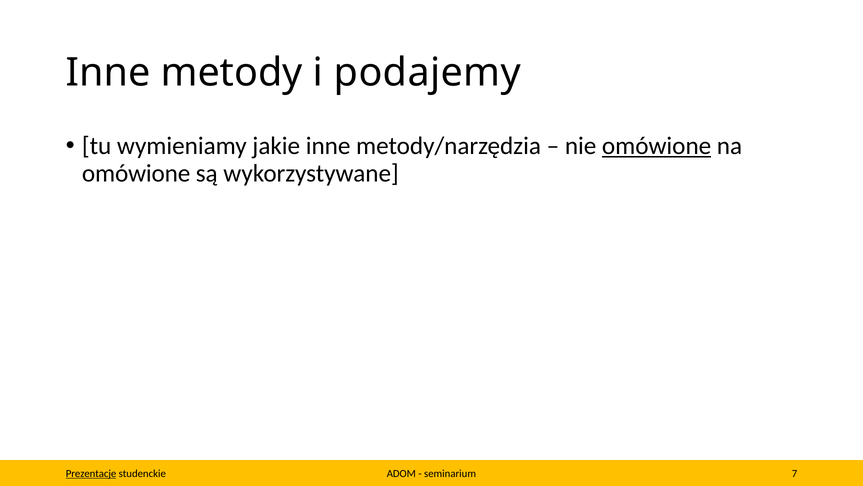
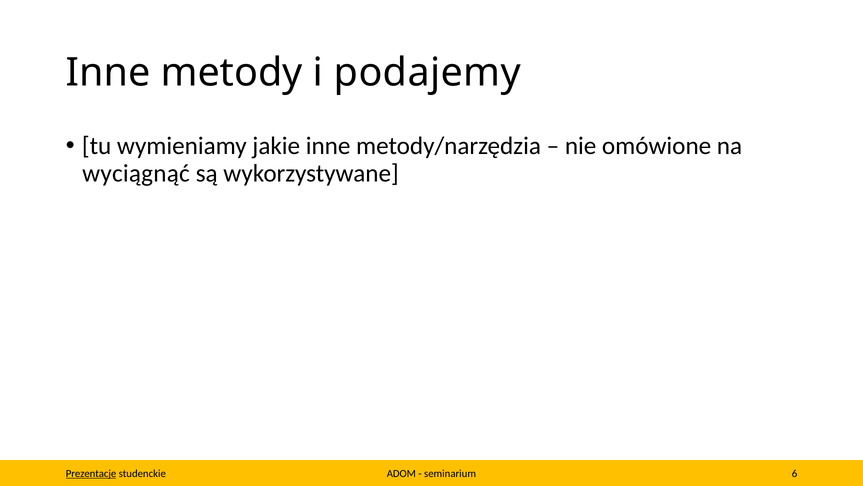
omówione at (657, 146) underline: present -> none
omówione at (136, 173): omówione -> wyciągnąć
7: 7 -> 6
